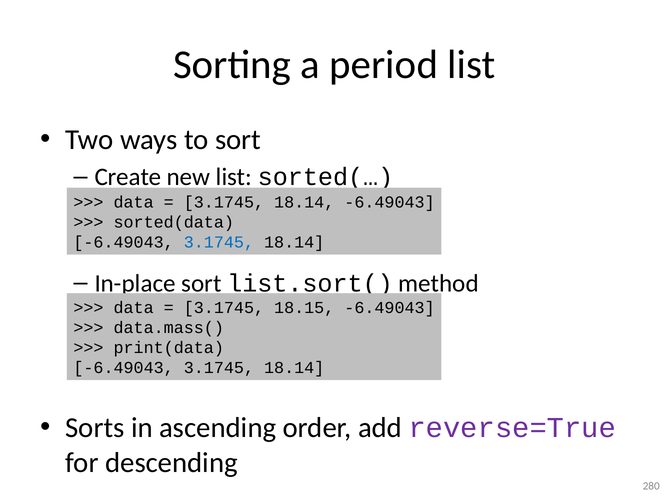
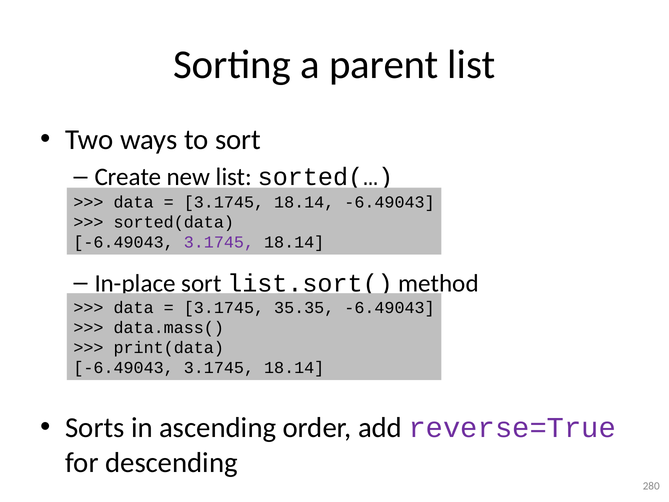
period: period -> parent
3.1745 at (219, 242) colour: blue -> purple
18.15: 18.15 -> 35.35
